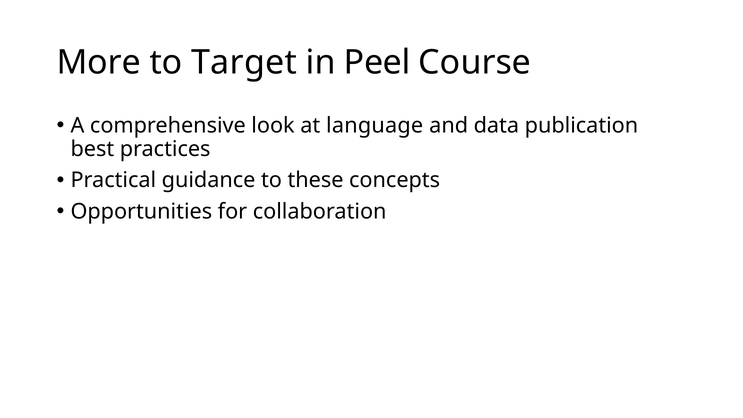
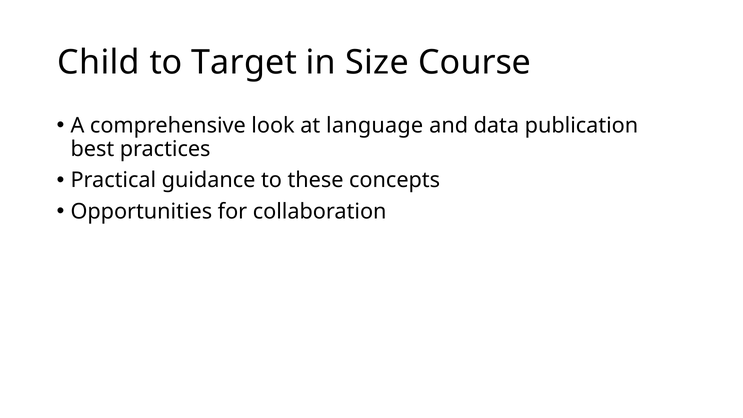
More: More -> Child
Peel: Peel -> Size
